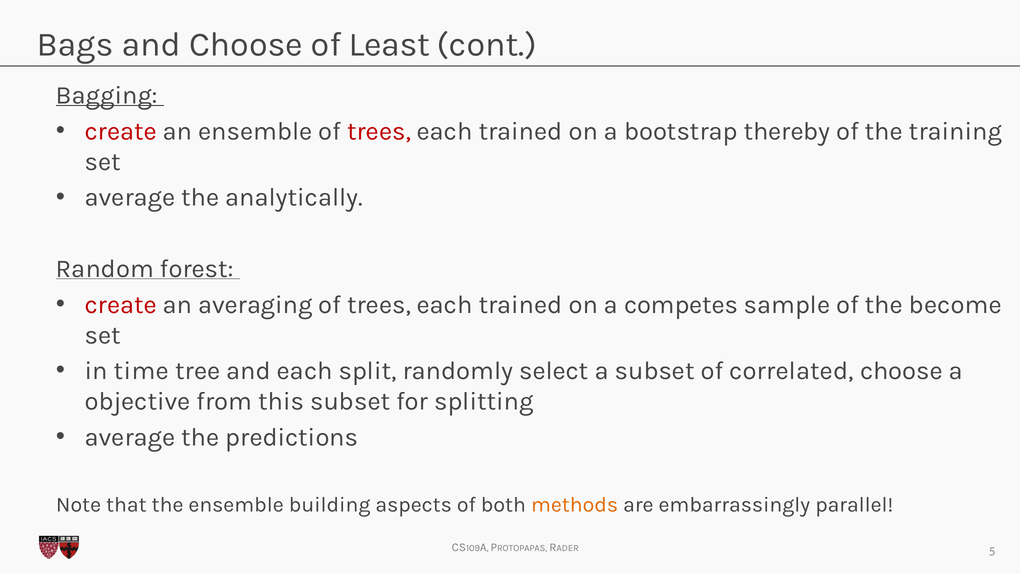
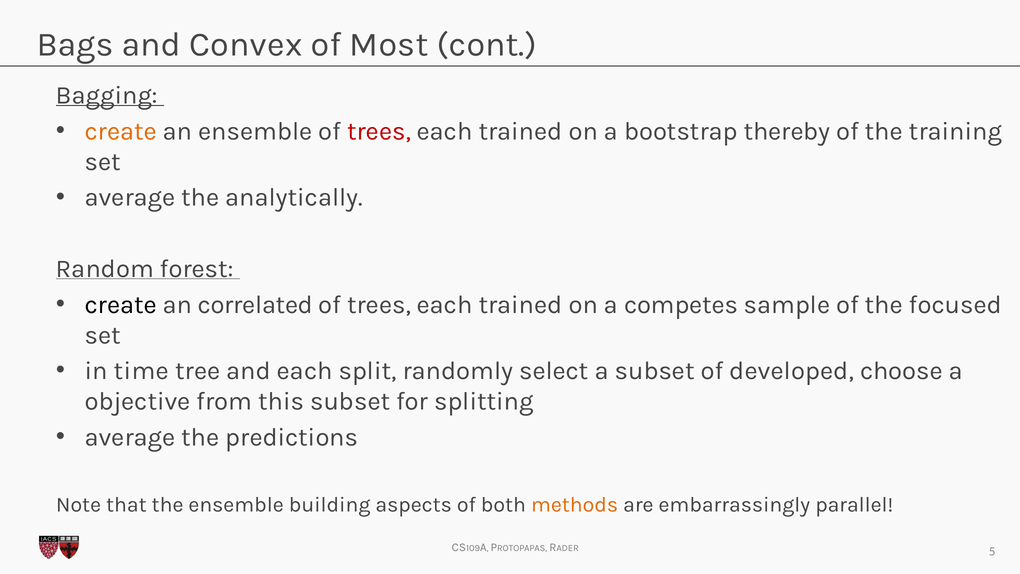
and Choose: Choose -> Convex
Least: Least -> Most
create at (121, 131) colour: red -> orange
create at (121, 304) colour: red -> black
averaging: averaging -> correlated
become: become -> focused
correlated: correlated -> developed
